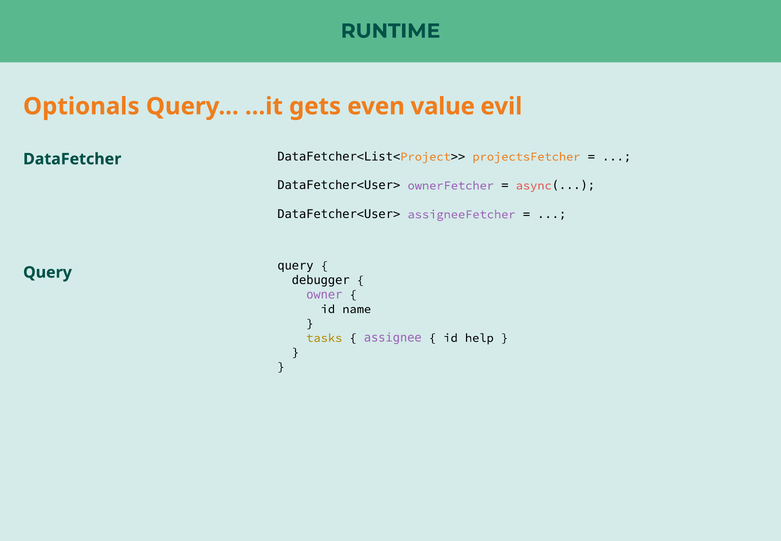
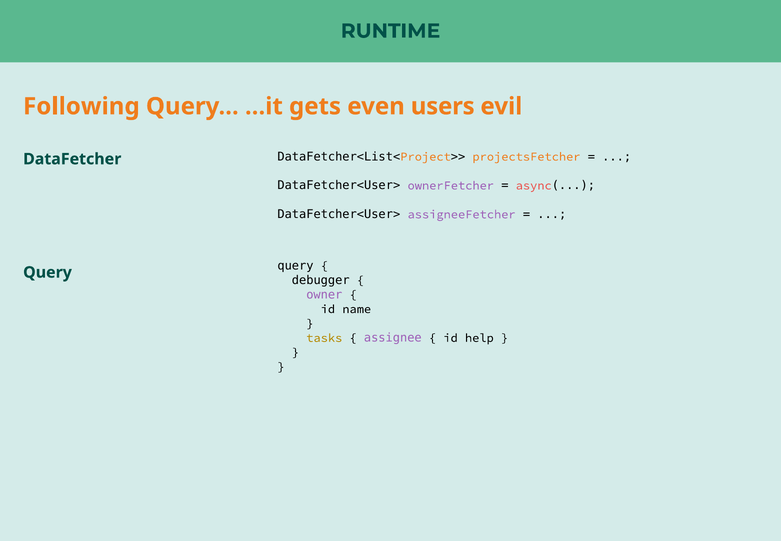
Optionals: Optionals -> Following
value: value -> users
